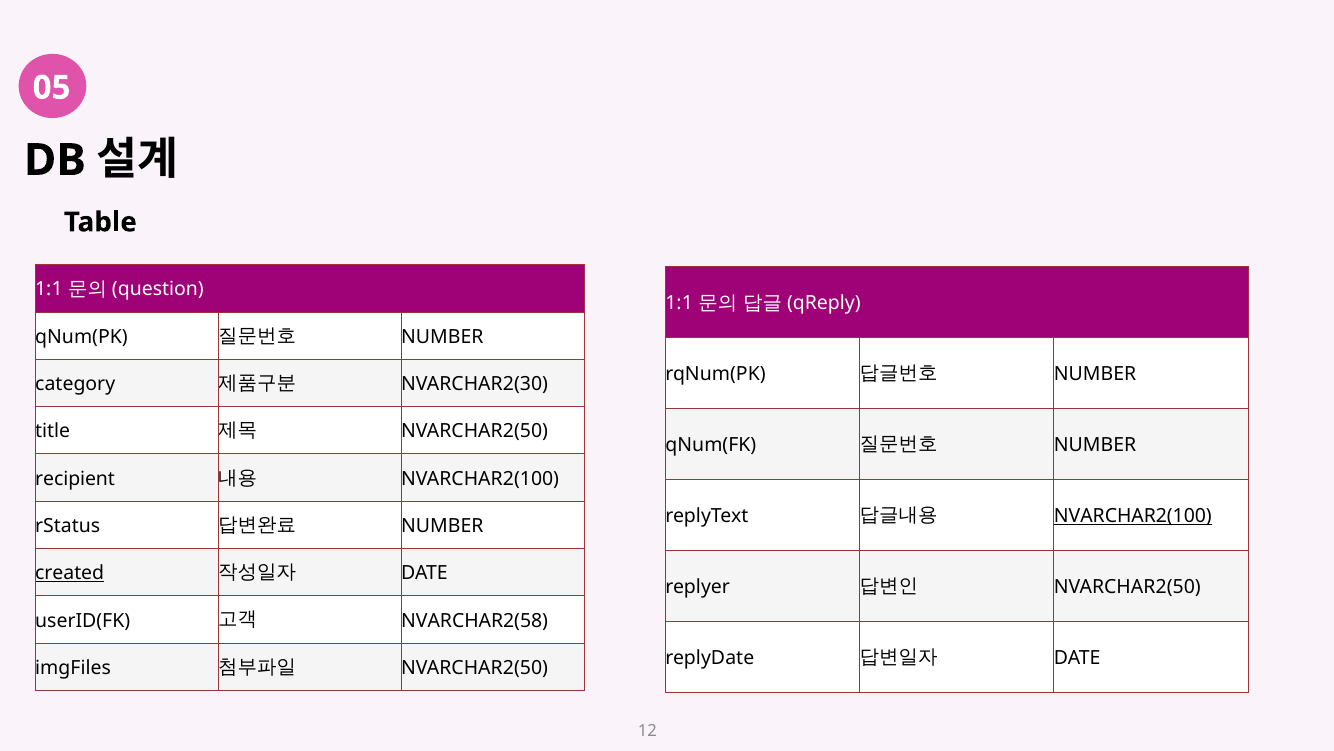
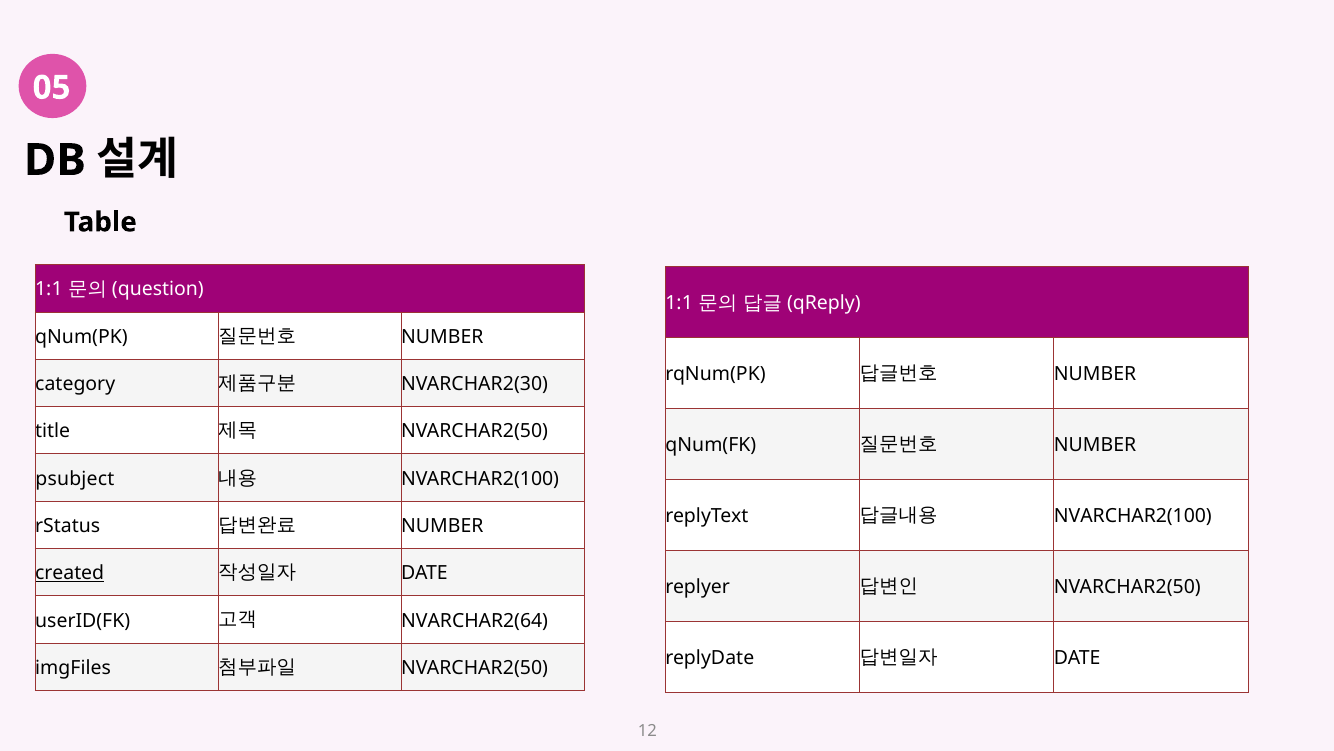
recipient: recipient -> psubject
NVARCHAR2(100 at (1133, 516) underline: present -> none
NVARCHAR2(58: NVARCHAR2(58 -> NVARCHAR2(64
